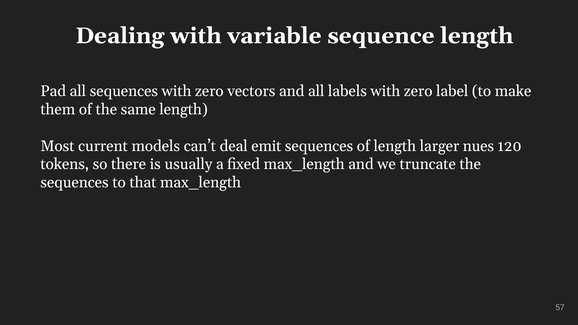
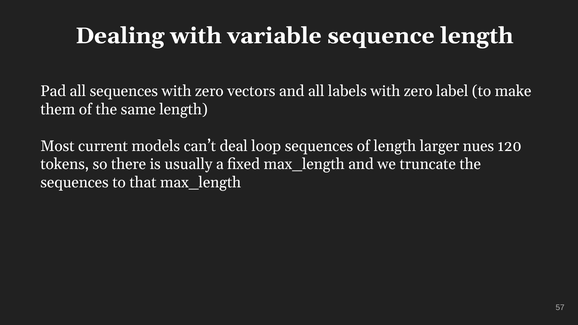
emit: emit -> loop
